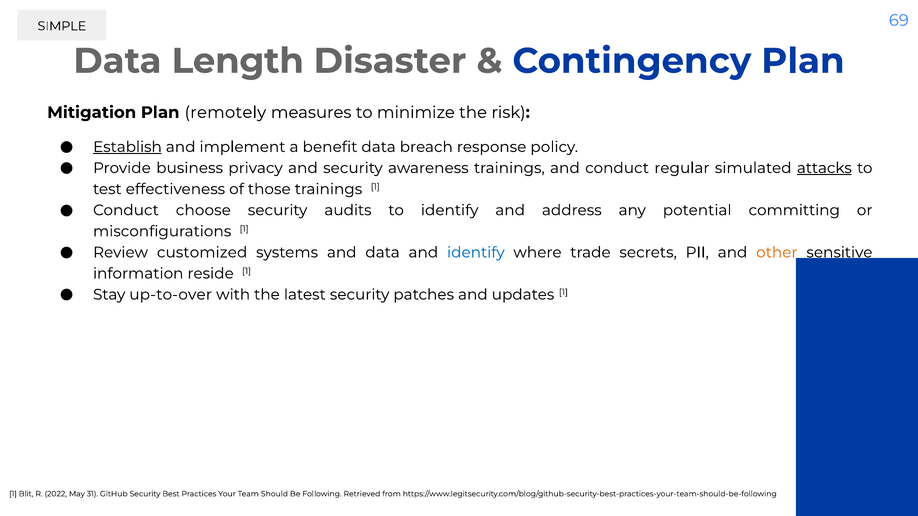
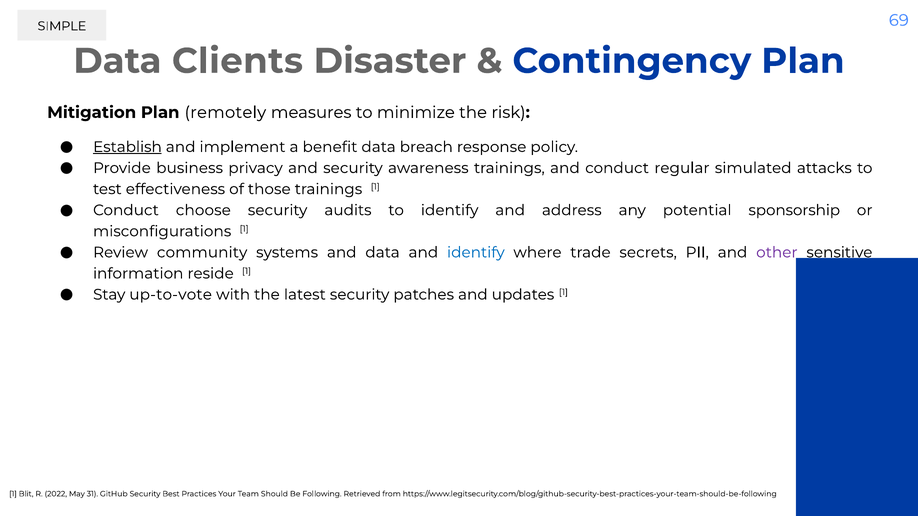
Length: Length -> Clients
attacks underline: present -> none
committing: committing -> sponsorship
customized: customized -> community
other colour: orange -> purple
up-to-over: up-to-over -> up-to-vote
